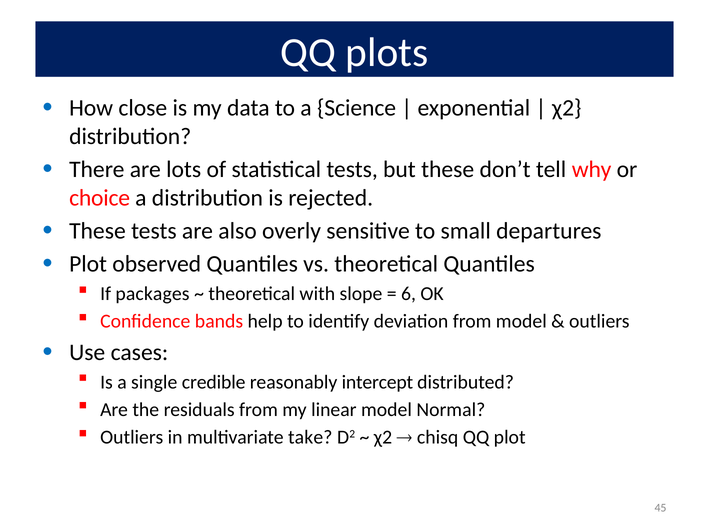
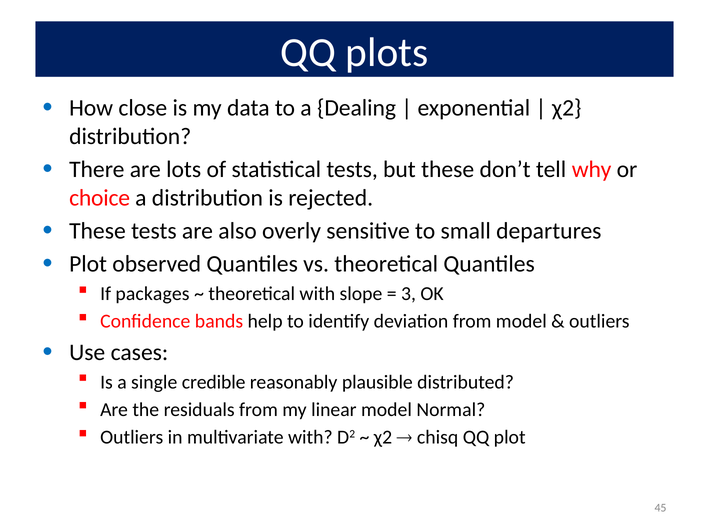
Science: Science -> Dealing
6: 6 -> 3
intercept: intercept -> plausible
multivariate take: take -> with
